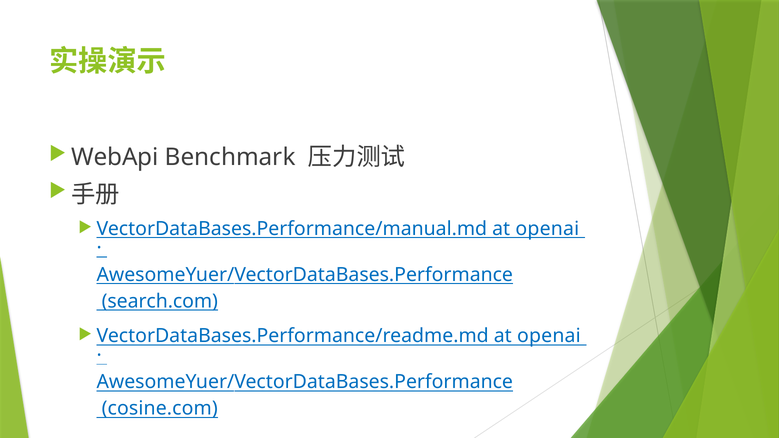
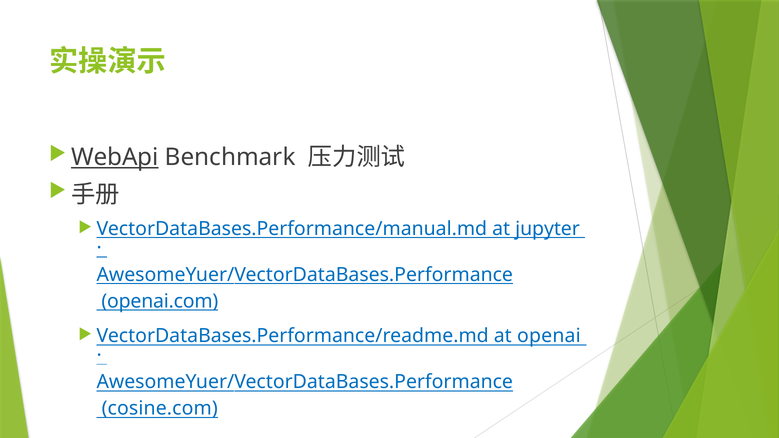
WebApi underline: none -> present
openai at (547, 229): openai -> jupyter
search.com: search.com -> openai.com
